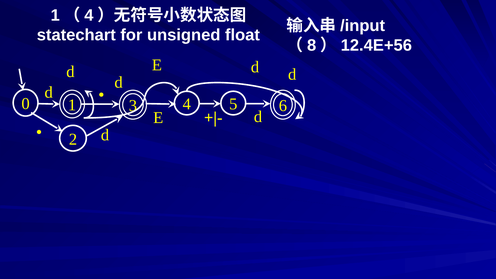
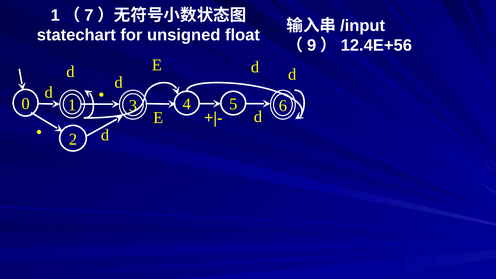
4 at (89, 15): 4 -> 7
8: 8 -> 9
